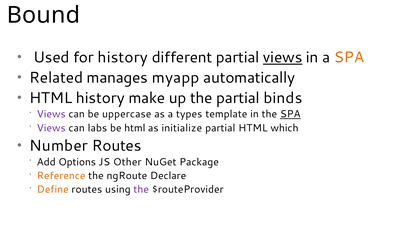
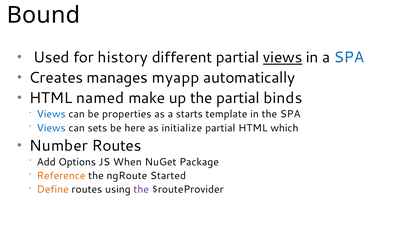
SPA at (349, 57) colour: orange -> blue
Related: Related -> Creates
HTML history: history -> named
Views at (51, 114) colour: purple -> blue
uppercase: uppercase -> properties
types: types -> starts
SPA at (290, 114) underline: present -> none
Views at (51, 128) colour: purple -> blue
labs: labs -> sets
be html: html -> here
Other: Other -> When
Declare: Declare -> Started
